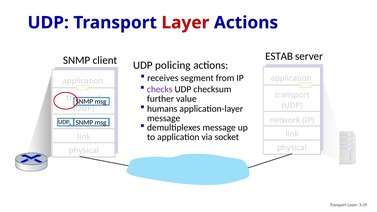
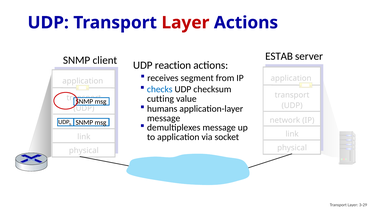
policing: policing -> reaction
checks colour: purple -> blue
further: further -> cutting
